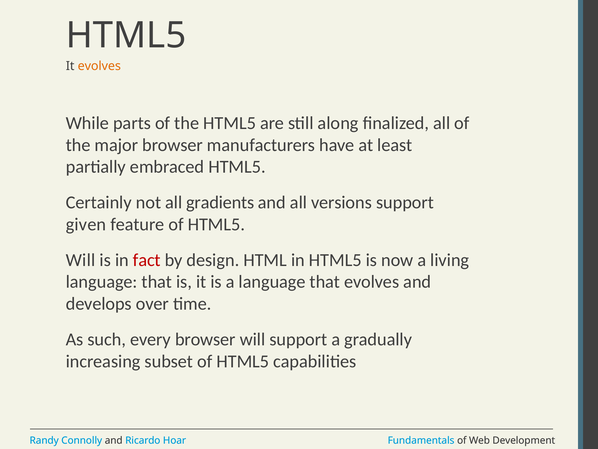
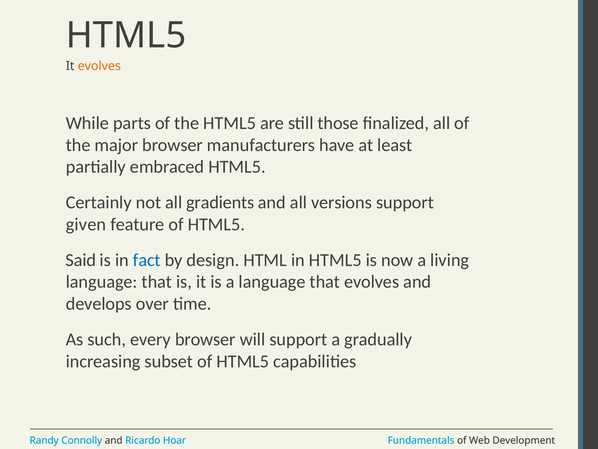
along: along -> those
Will at (81, 260): Will -> Said
fact colour: red -> blue
